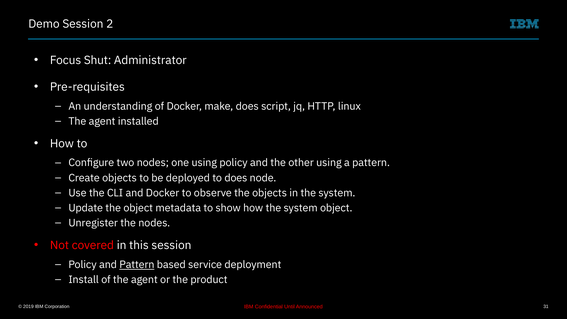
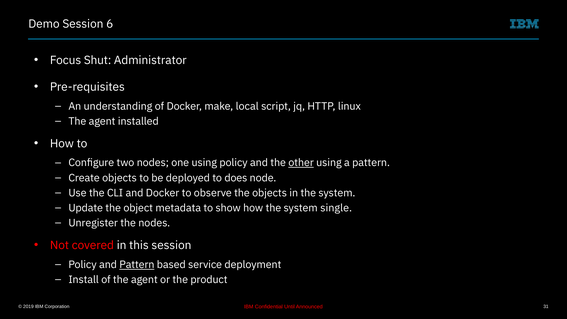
2: 2 -> 6
make does: does -> local
other underline: none -> present
system object: object -> single
